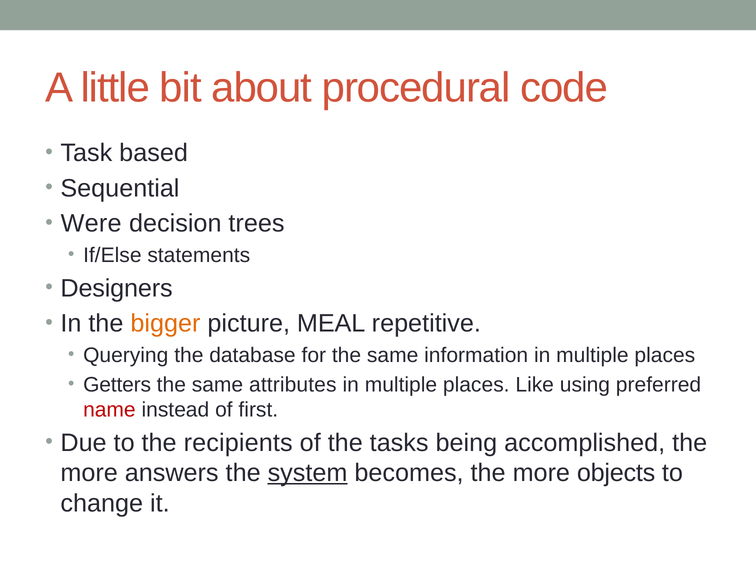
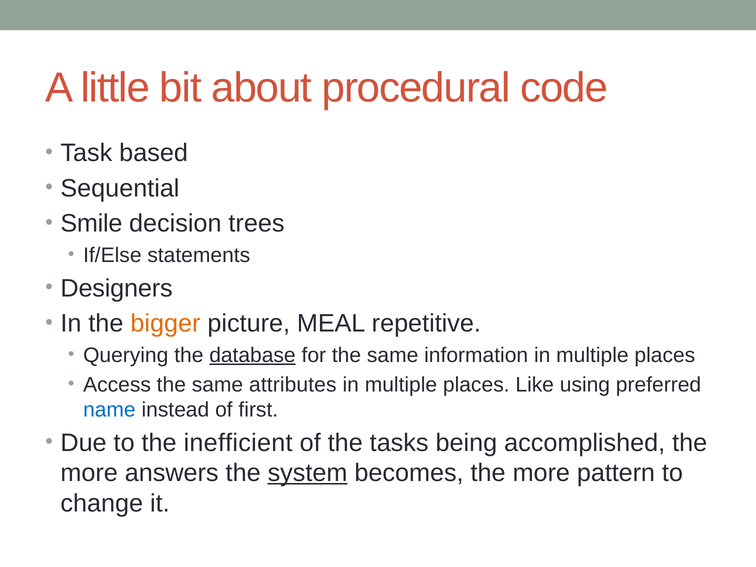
Were: Were -> Smile
database underline: none -> present
Getters: Getters -> Access
name colour: red -> blue
recipients: recipients -> inefficient
objects: objects -> pattern
